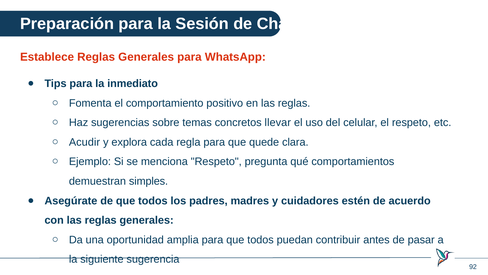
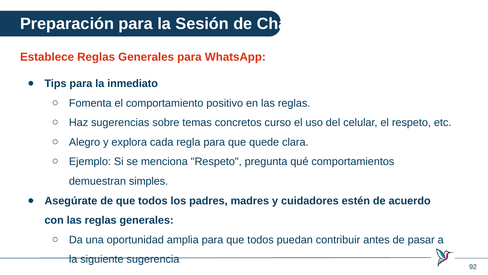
llevar: llevar -> curso
Acudir: Acudir -> Alegro
